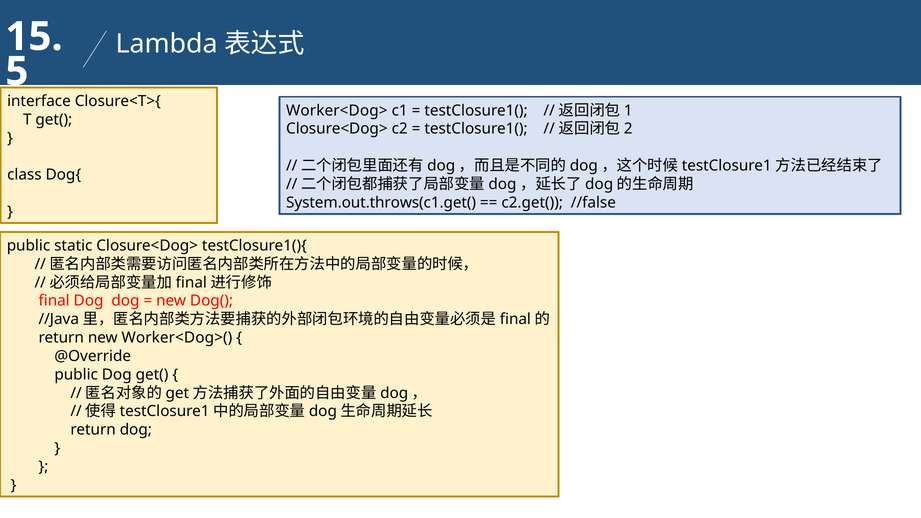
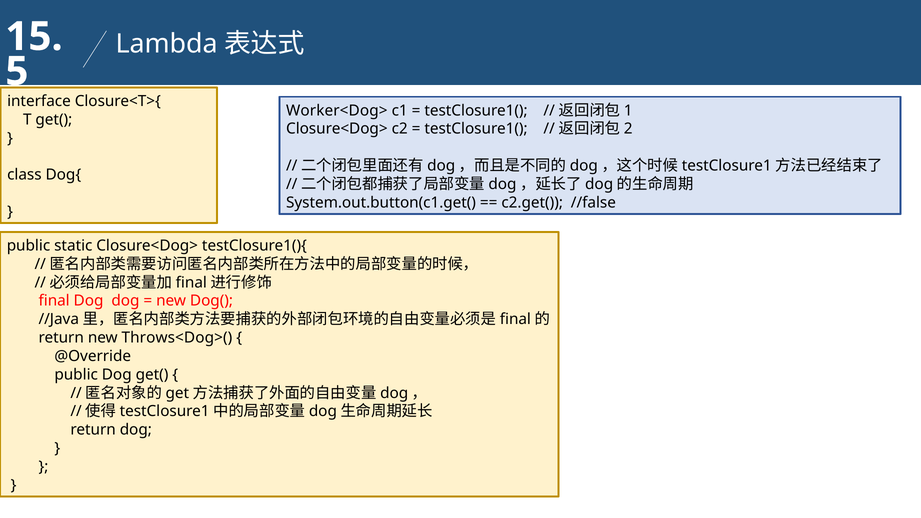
System.out.throws(c1.get(: System.out.throws(c1.get( -> System.out.button(c1.get(
Worker<Dog>(: Worker<Dog>( -> Throws<Dog>(
